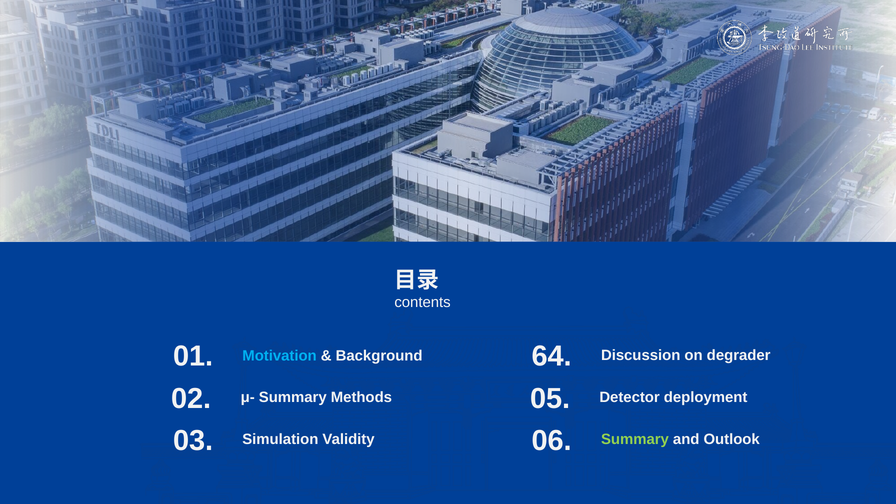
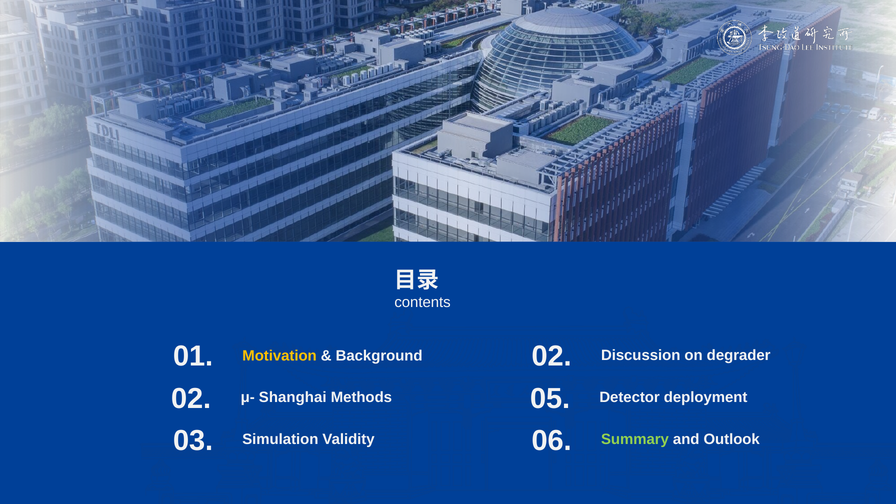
Motivation colour: light blue -> yellow
Background 64: 64 -> 02
μ- Summary: Summary -> Shanghai
